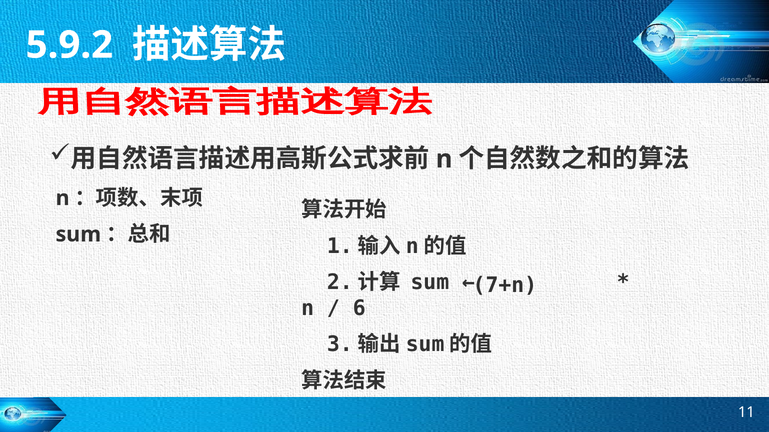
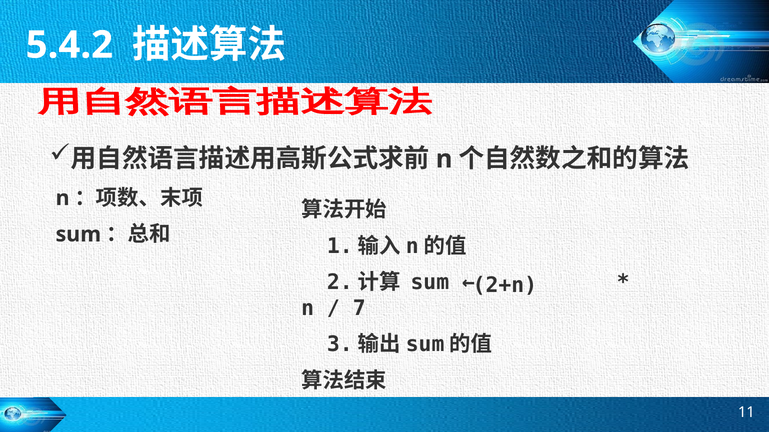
5.9.2: 5.9.2 -> 5.4.2
7+n: 7+n -> 2+n
6: 6 -> 7
